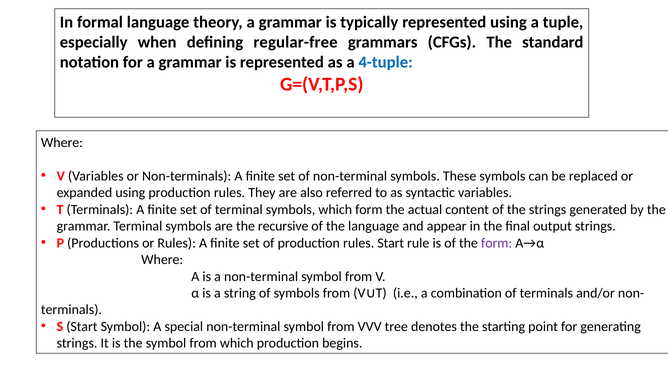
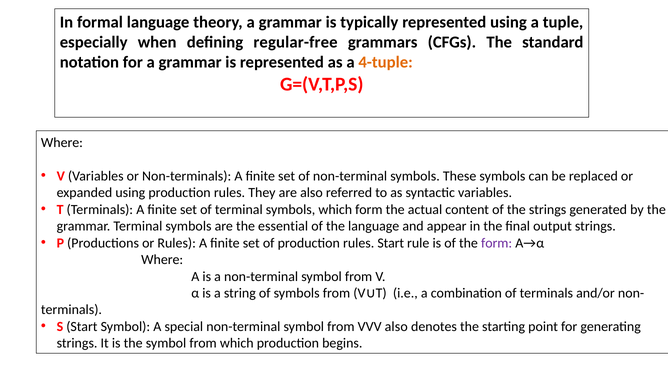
4-tuple colour: blue -> orange
recursive: recursive -> essential
VVV tree: tree -> also
